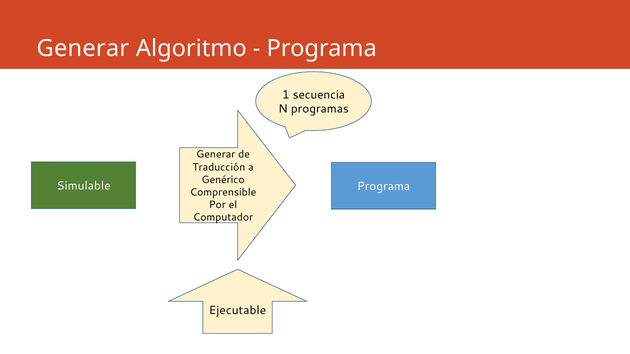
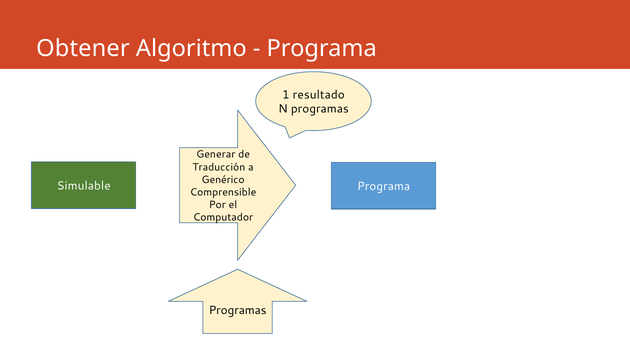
Generar at (83, 49): Generar -> Obtener
secuencia: secuencia -> resultado
Ejecutable at (237, 311): Ejecutable -> Programas
